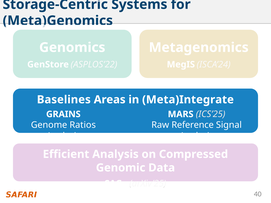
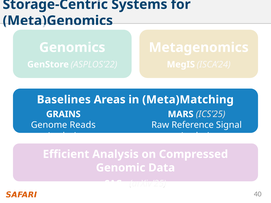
Meta)Integrate: Meta)Integrate -> Meta)Matching
Ratios: Ratios -> Reads
